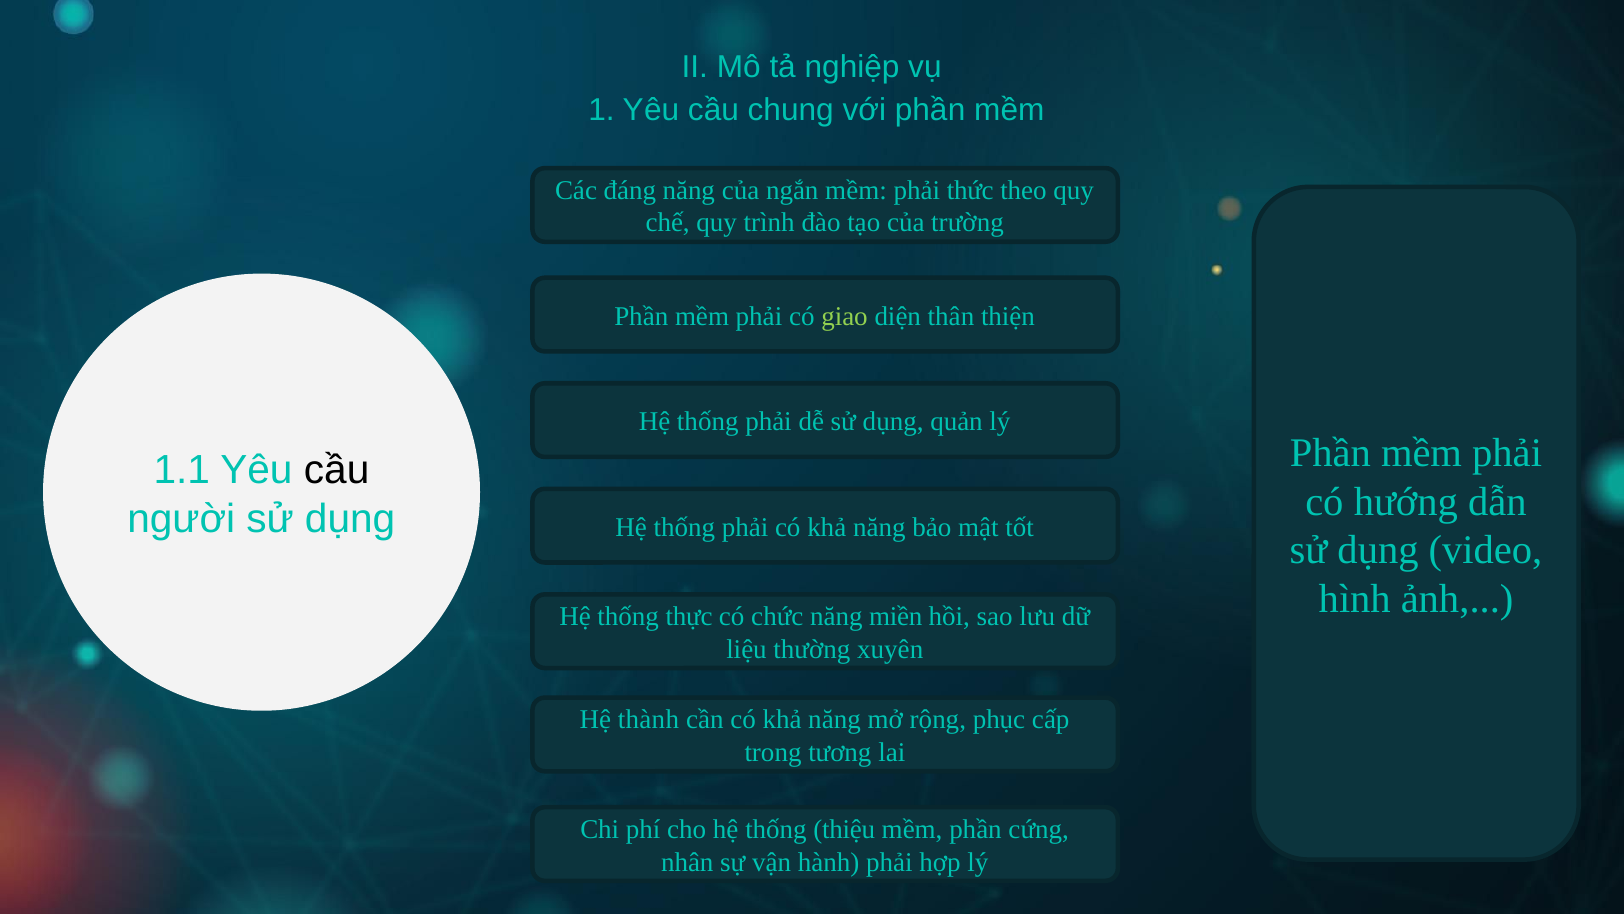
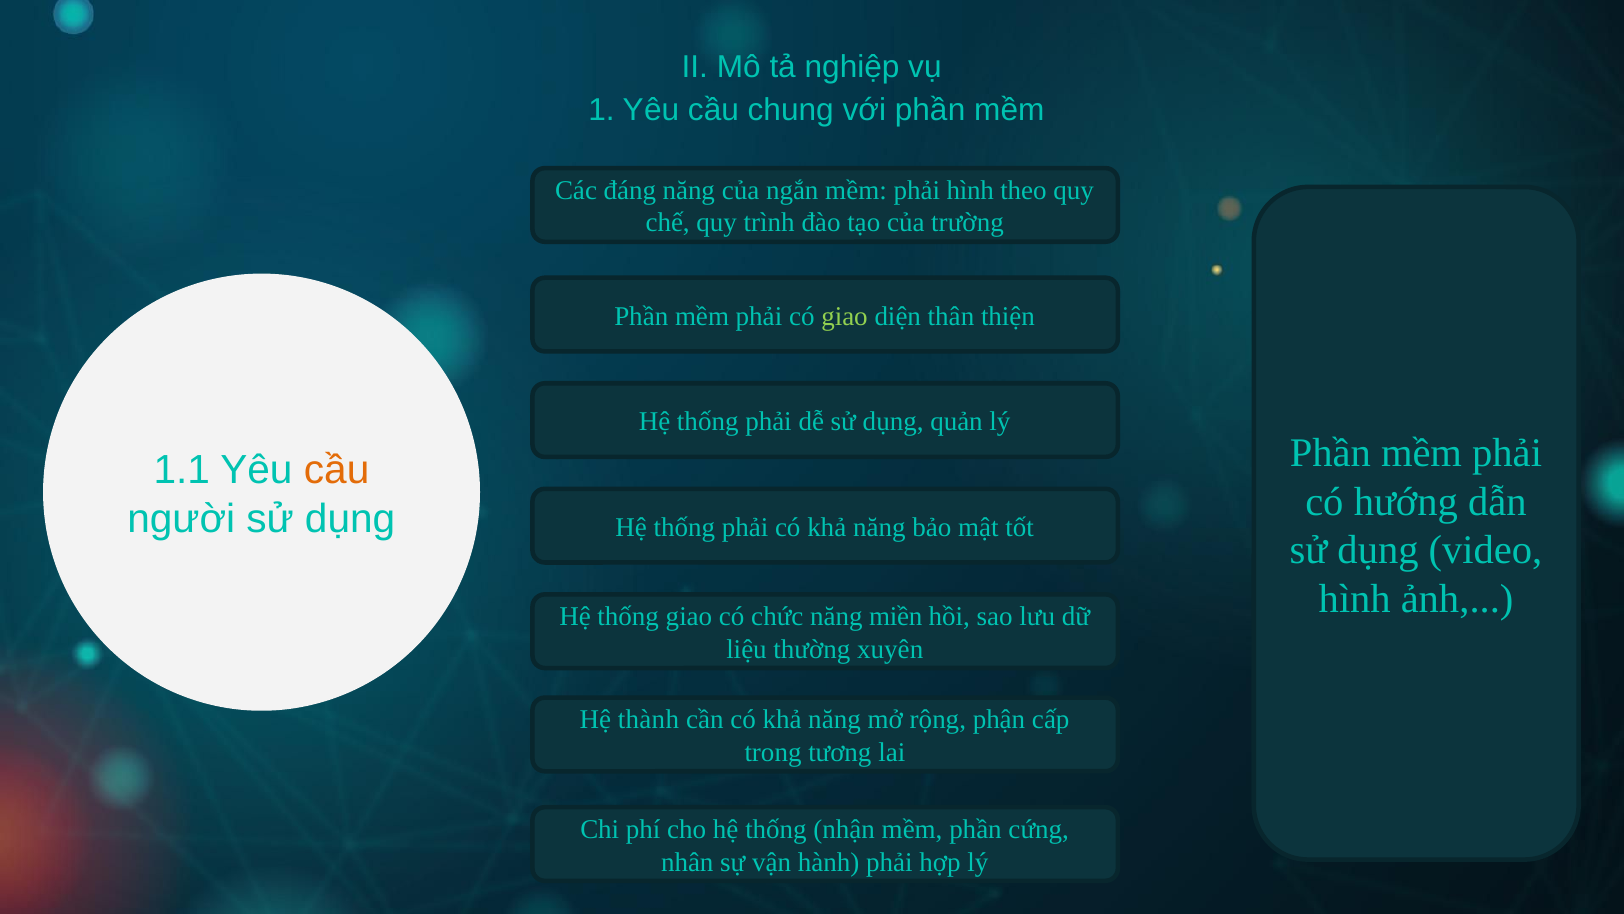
phải thức: thức -> hình
cầu at (337, 470) colour: black -> orange
thống thực: thực -> giao
phục: phục -> phận
thiệu: thiệu -> nhận
